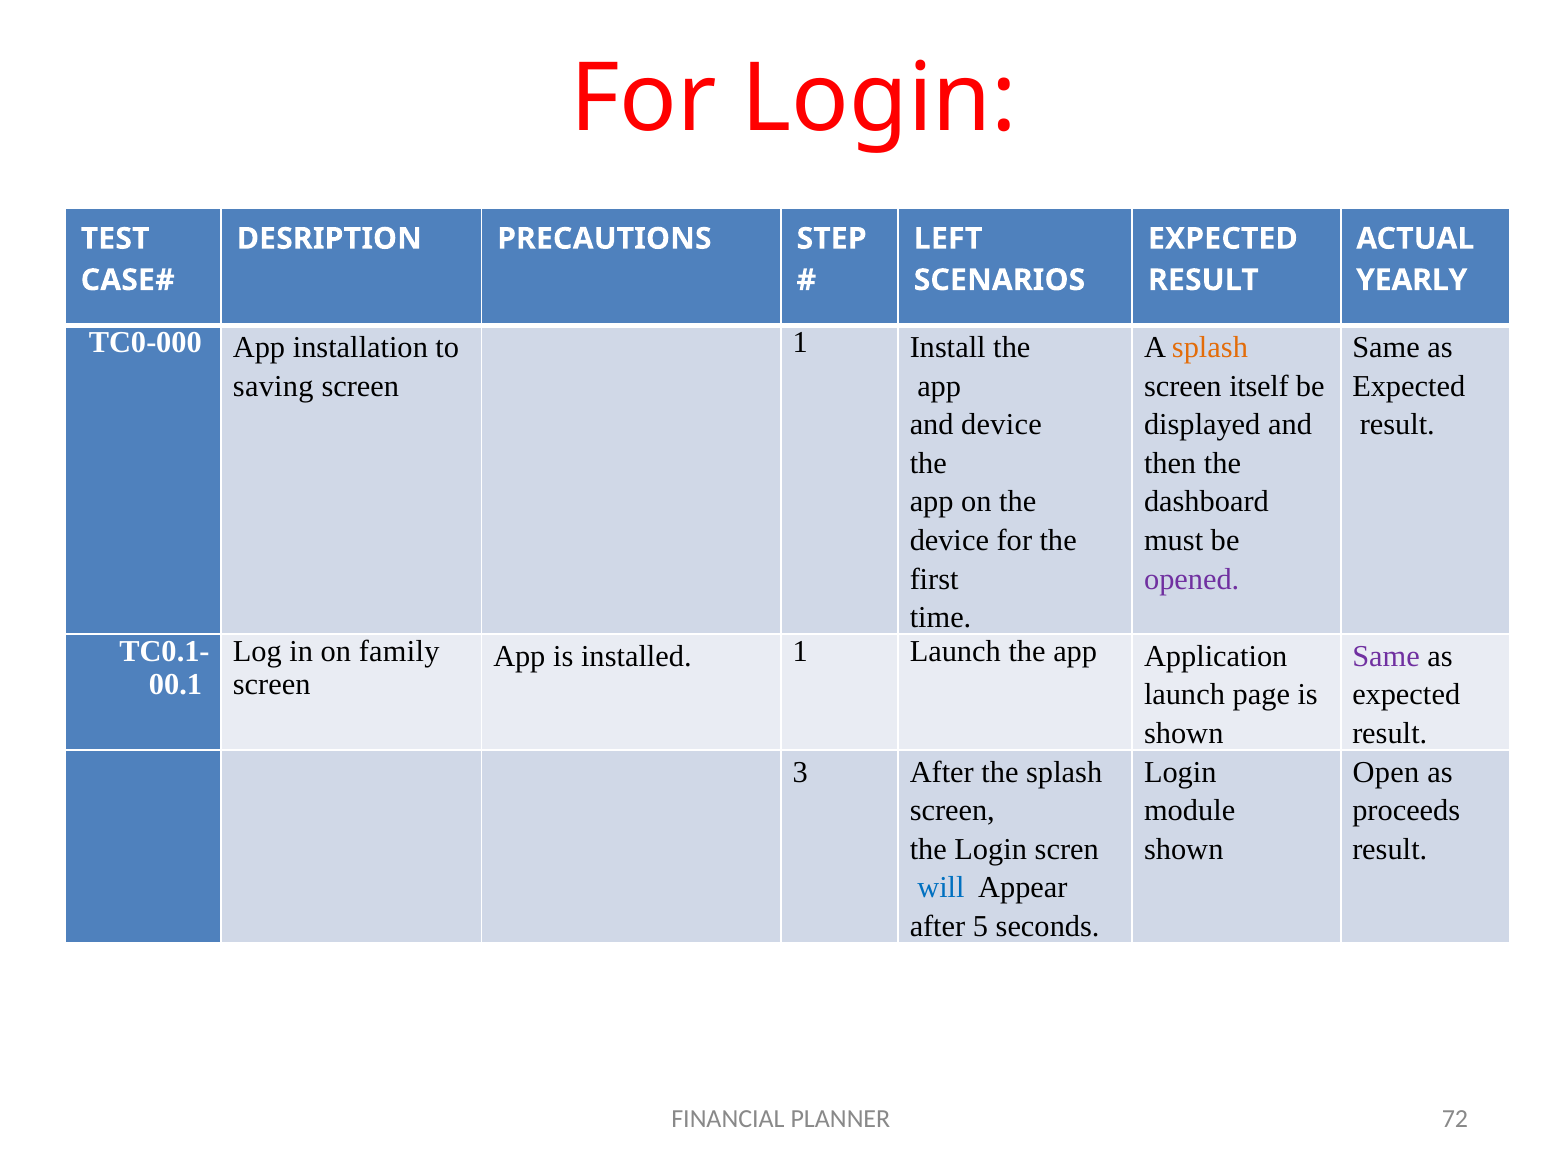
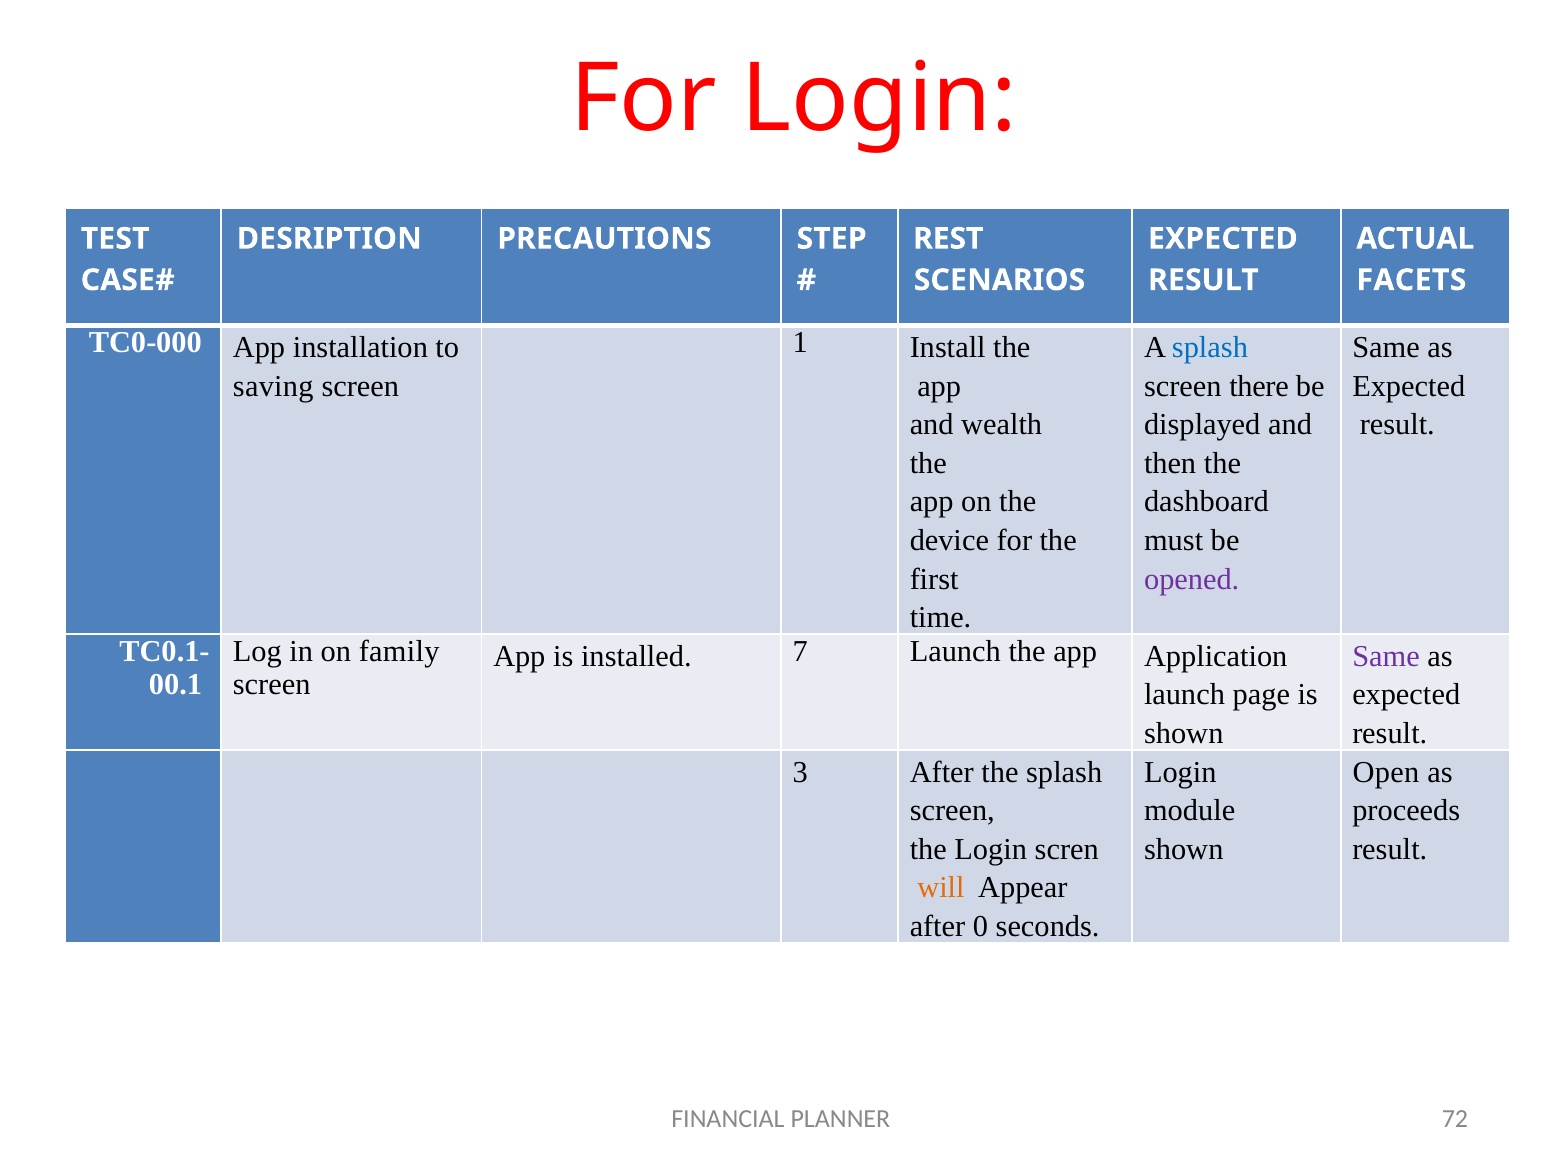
LEFT: LEFT -> REST
YEARLY: YEARLY -> FACETS
splash at (1210, 347) colour: orange -> blue
itself: itself -> there
and device: device -> wealth
installed 1: 1 -> 7
will colour: blue -> orange
5: 5 -> 0
